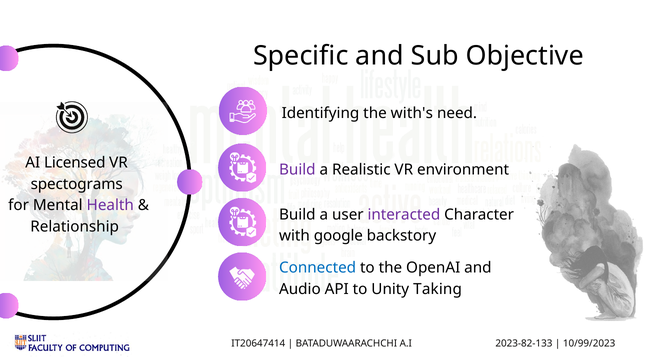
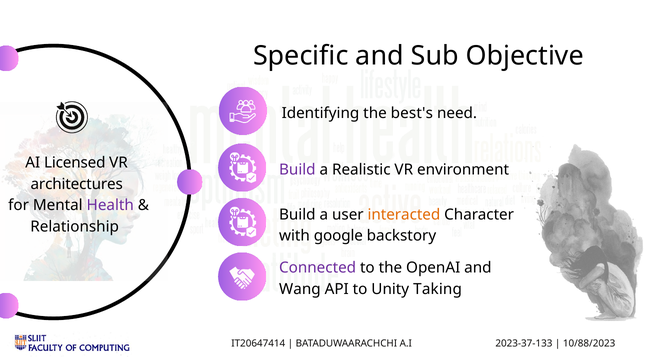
with's: with's -> best's
spectograms: spectograms -> architectures
interacted colour: purple -> orange
Connected colour: blue -> purple
Audio: Audio -> Wang
2023-82-133: 2023-82-133 -> 2023-37-133
10/99/2023: 10/99/2023 -> 10/88/2023
